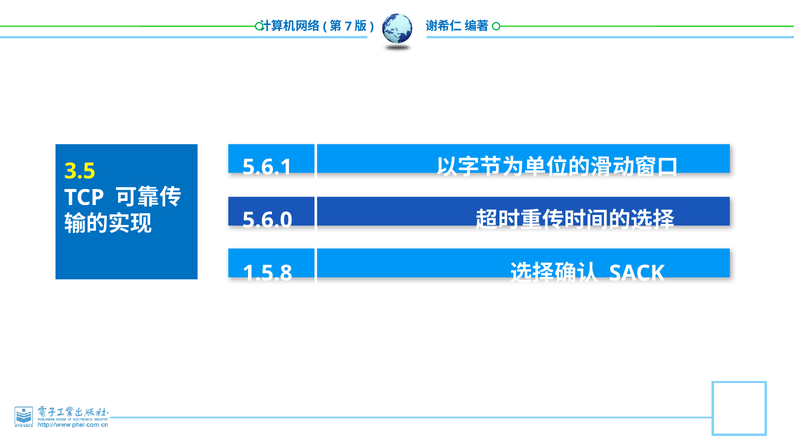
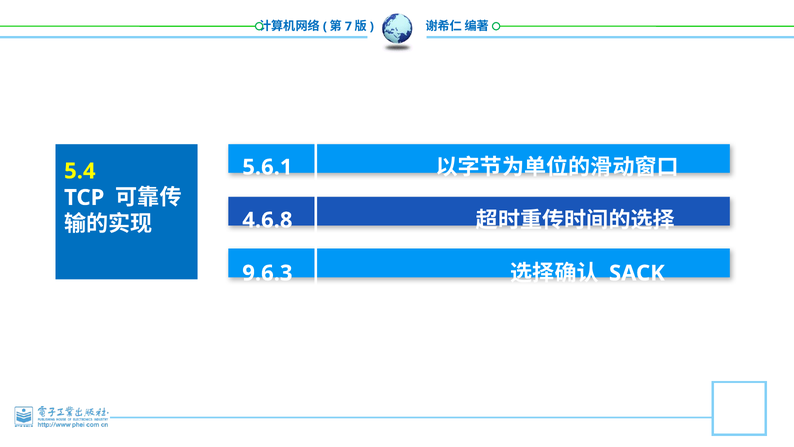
3.5: 3.5 -> 5.4
5.6.0: 5.6.0 -> 4.6.8
1.5.8: 1.5.8 -> 9.6.3
